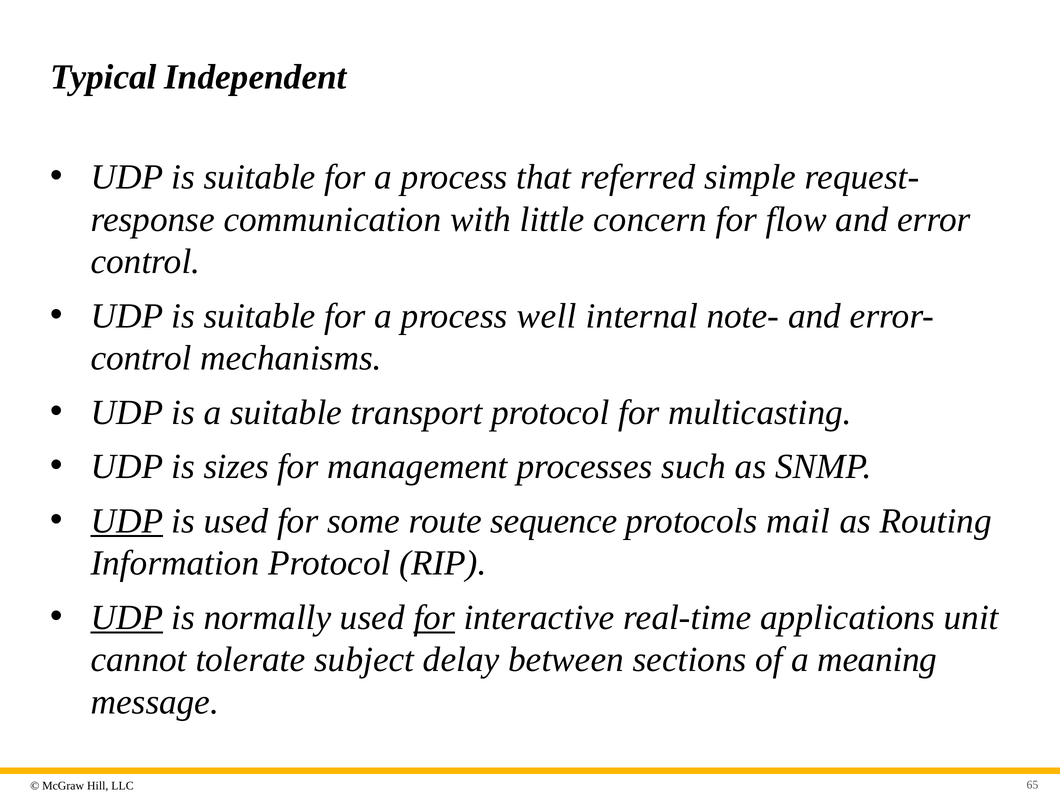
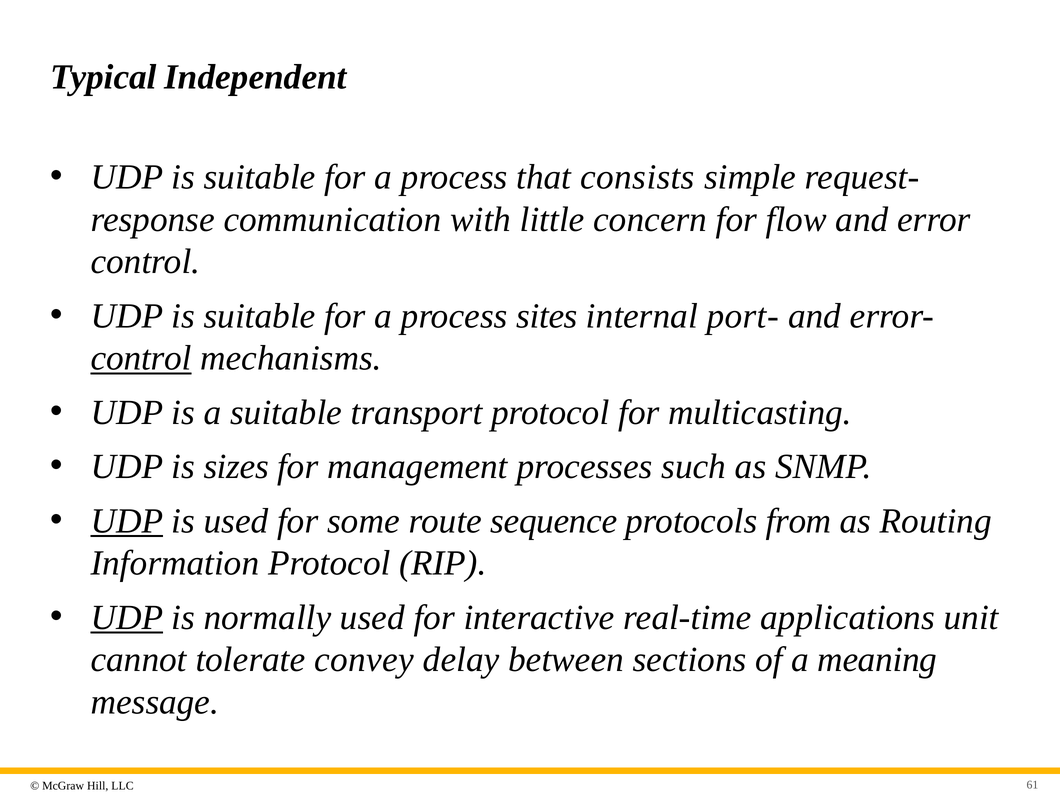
referred: referred -> consists
well: well -> sites
note-: note- -> port-
control at (141, 358) underline: none -> present
mail: mail -> from
for at (434, 617) underline: present -> none
subject: subject -> convey
65: 65 -> 61
